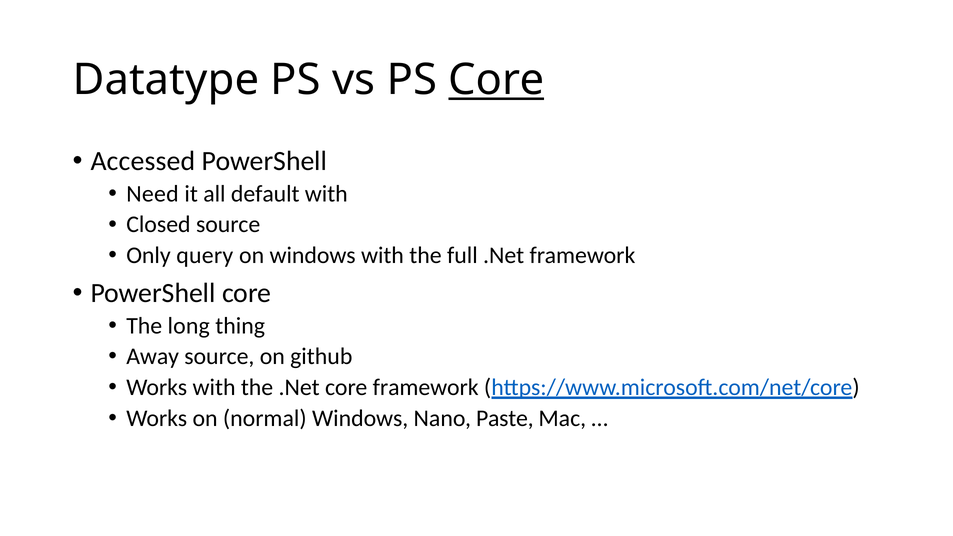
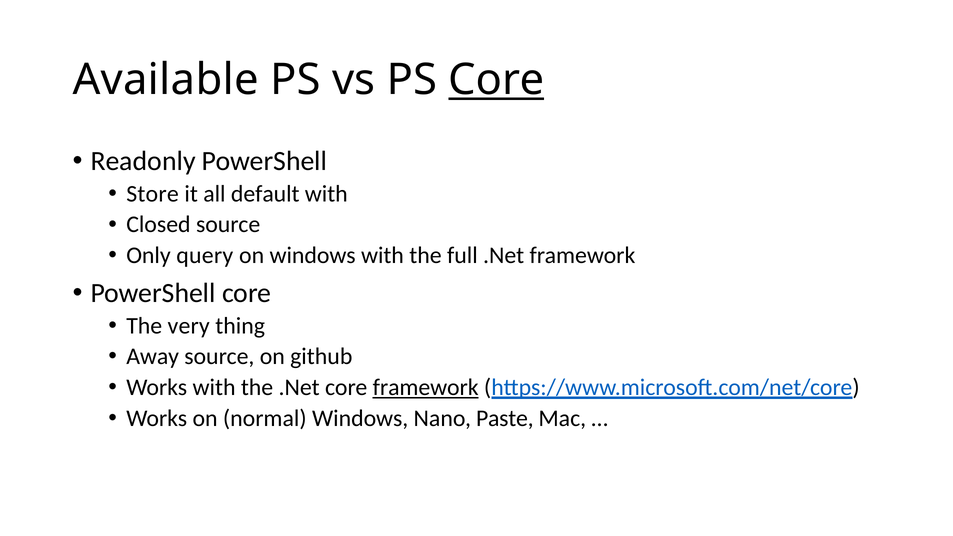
Datatype: Datatype -> Available
Accessed: Accessed -> Readonly
Need: Need -> Store
long: long -> very
framework at (426, 388) underline: none -> present
